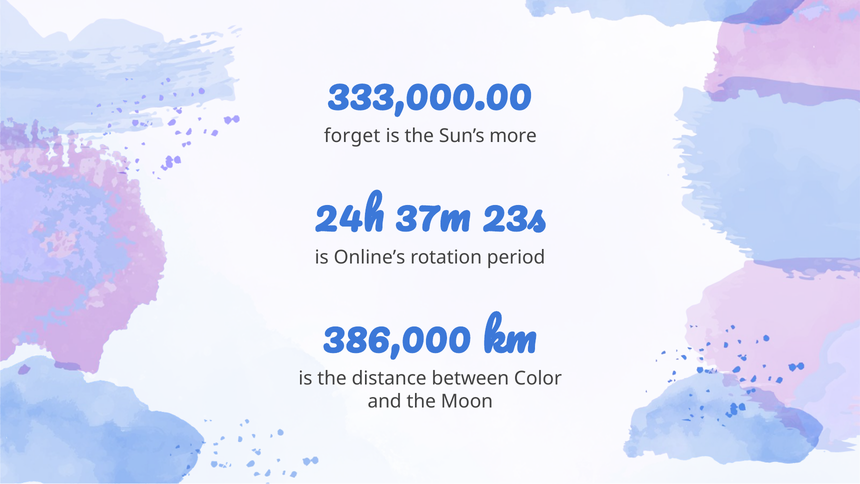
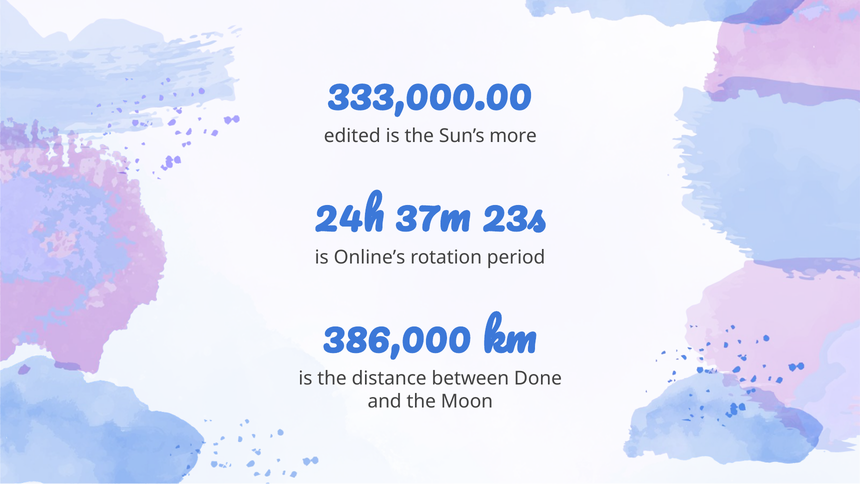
forget: forget -> edited
Color: Color -> Done
